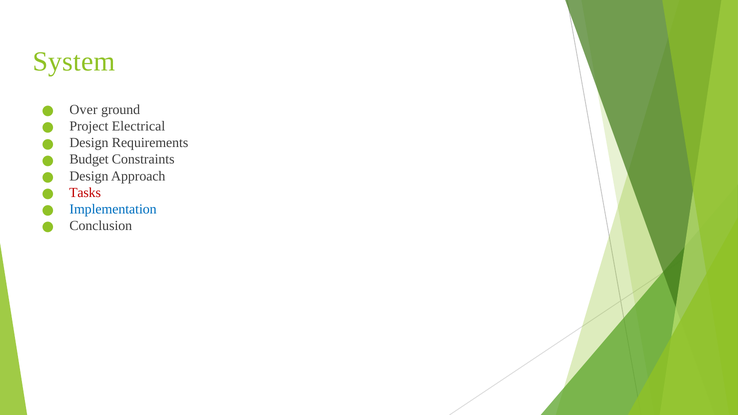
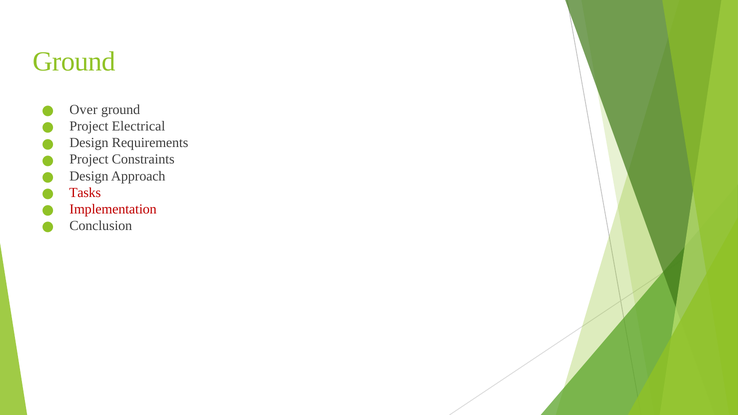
System at (74, 62): System -> Ground
Budget at (89, 159): Budget -> Project
Implementation colour: blue -> red
